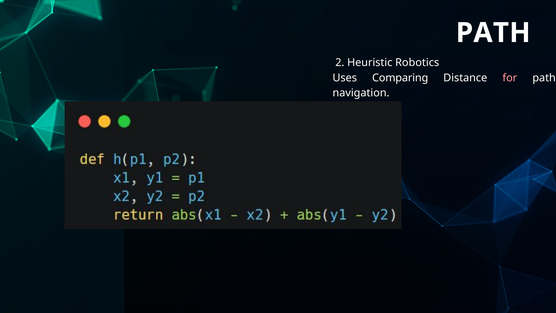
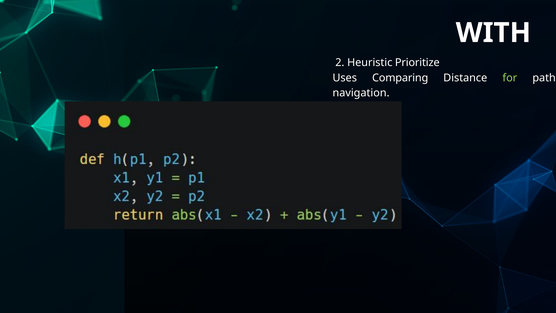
PATH at (493, 33): PATH -> WITH
Robotics: Robotics -> Prioritize
for colour: pink -> light green
